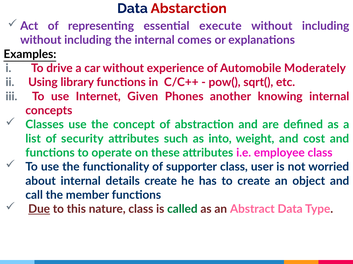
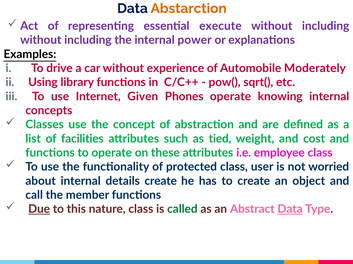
Abstarction colour: red -> orange
comes: comes -> power
Phones another: another -> operate
security: security -> facilities
into: into -> tied
supporter: supporter -> protected
Data at (290, 210) underline: none -> present
